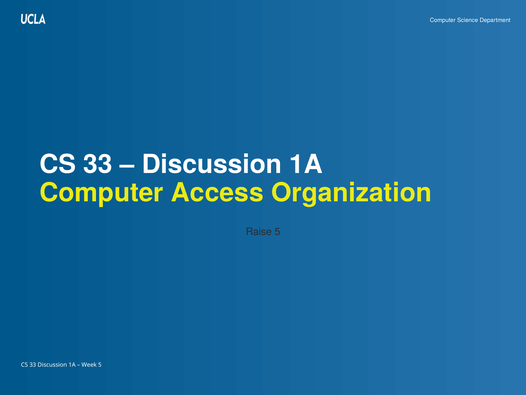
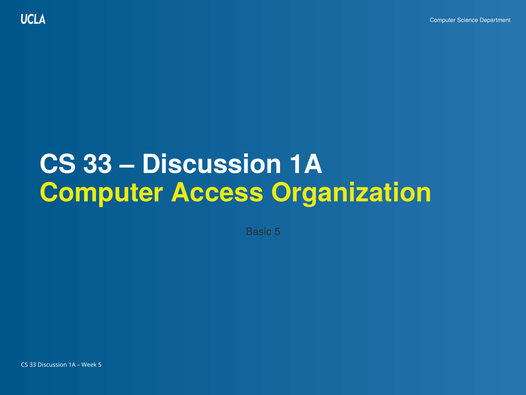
Raise: Raise -> Basic
